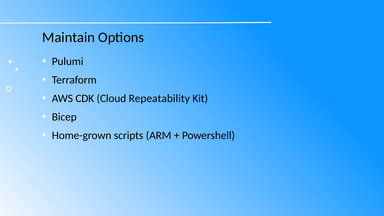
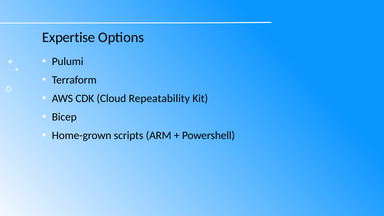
Maintain: Maintain -> Expertise
